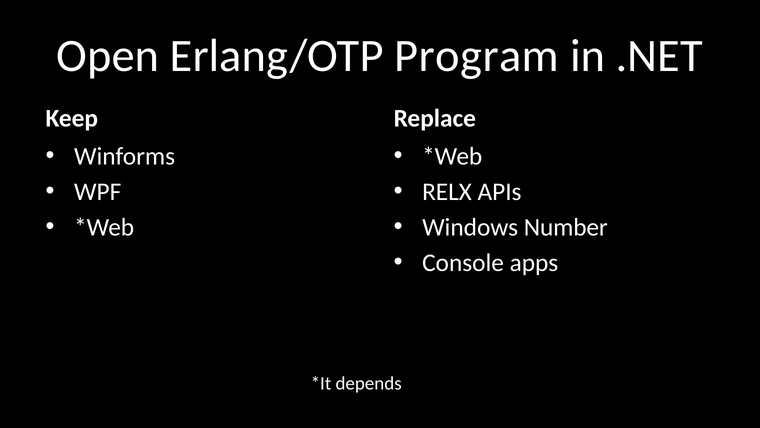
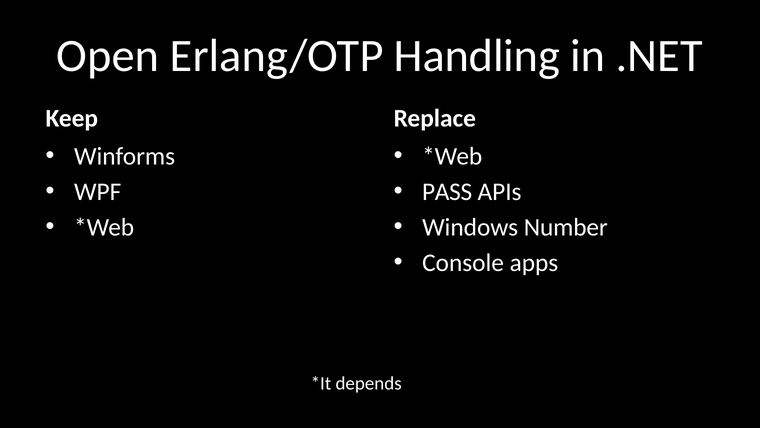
Program: Program -> Handling
RELX: RELX -> PASS
